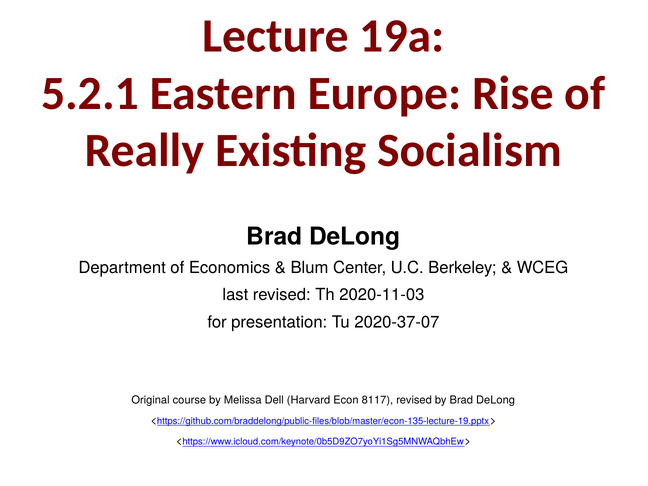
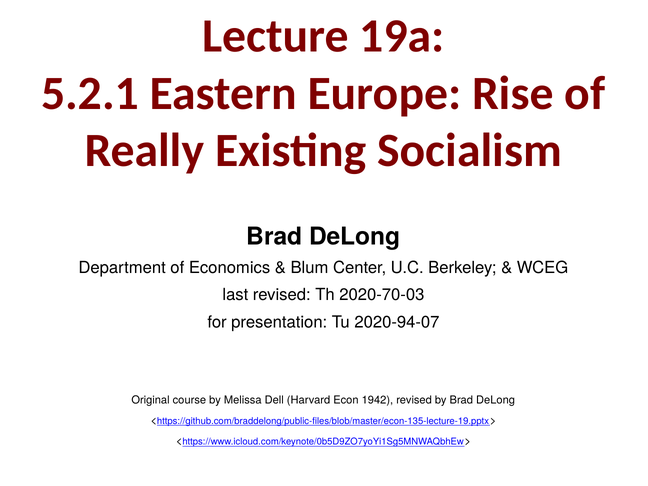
2020-11-03: 2020-11-03 -> 2020-70-03
2020-37-07: 2020-37-07 -> 2020-94-07
8117: 8117 -> 1942
